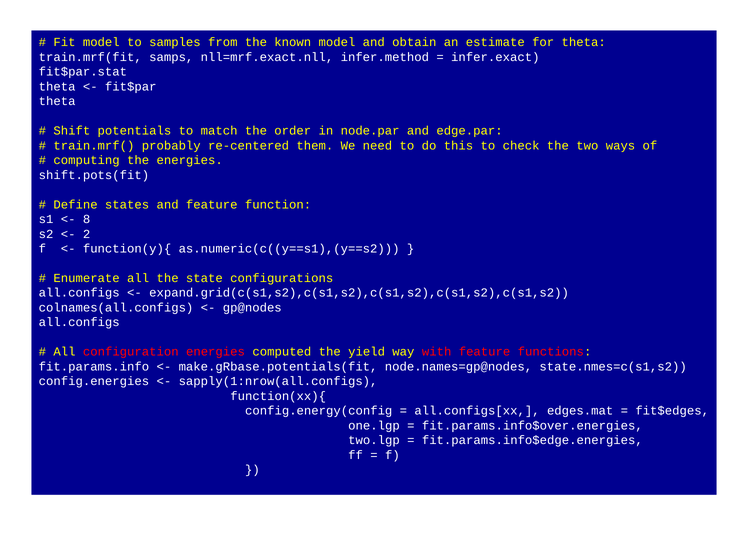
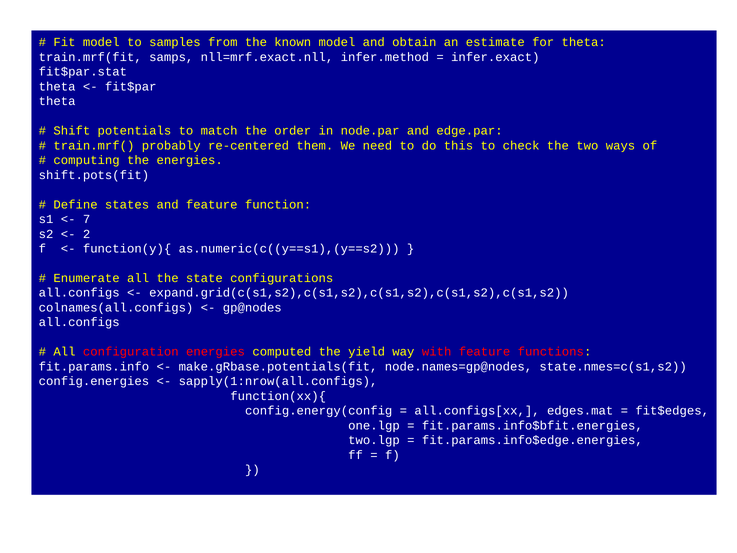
8: 8 -> 7
fit.params.info$over.energies: fit.params.info$over.energies -> fit.params.info$bfit.energies
